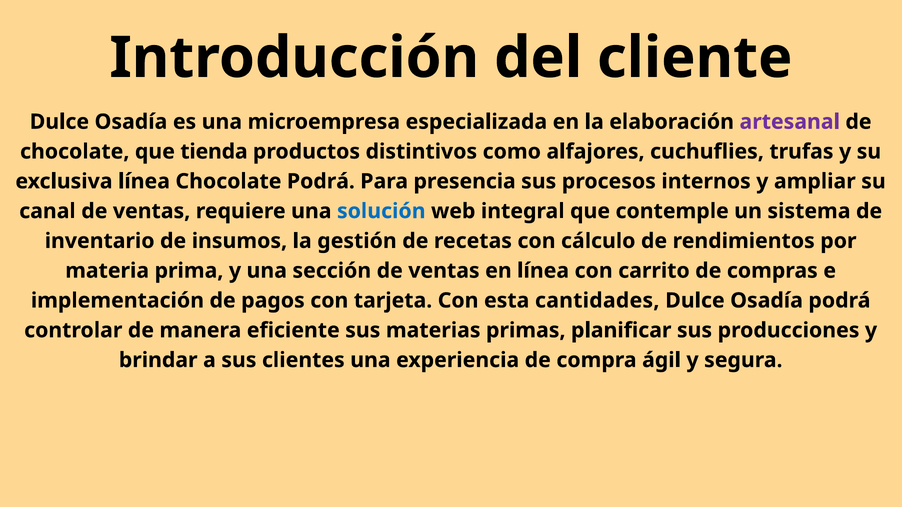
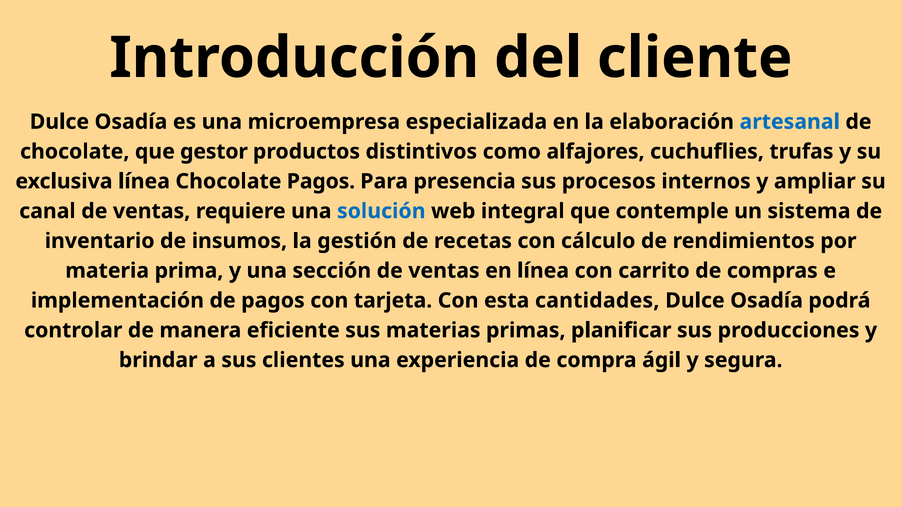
artesanal colour: purple -> blue
tienda: tienda -> gestor
Chocolate Podrá: Podrá -> Pagos
